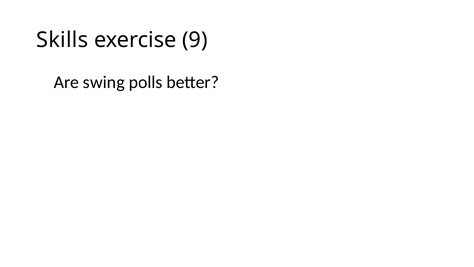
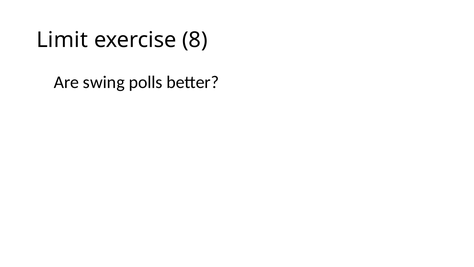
Skills: Skills -> Limit
9: 9 -> 8
